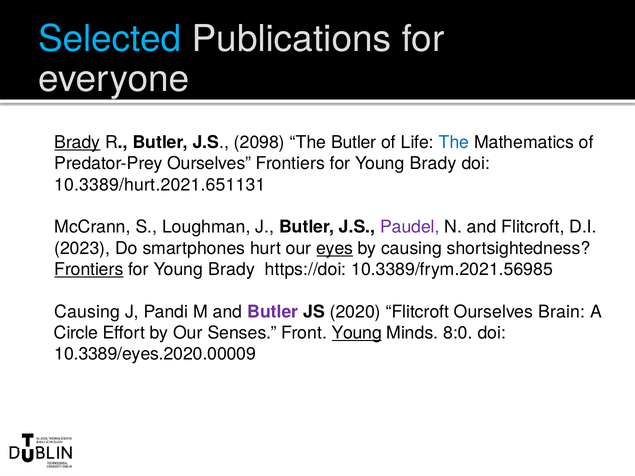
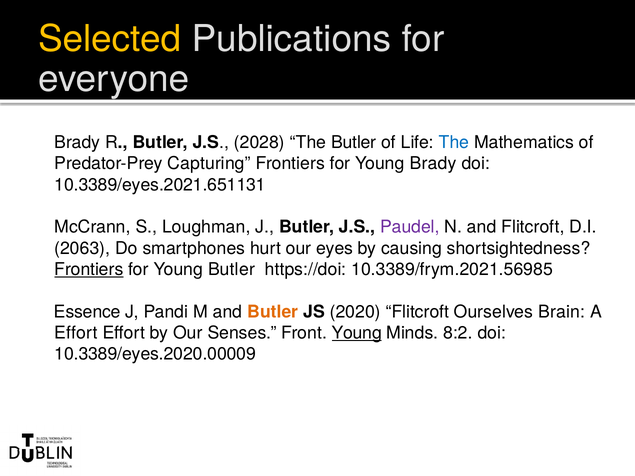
Selected colour: light blue -> yellow
Brady at (77, 143) underline: present -> none
2098: 2098 -> 2028
Predator-Prey Ourselves: Ourselves -> Capturing
10.3389/hurt.2021.651131: 10.3389/hurt.2021.651131 -> 10.3389/eyes.2021.651131
2023: 2023 -> 2063
eyes underline: present -> none
Brady at (231, 270): Brady -> Butler
Causing at (87, 312): Causing -> Essence
Butler at (273, 312) colour: purple -> orange
Circle at (76, 333): Circle -> Effort
8:0: 8:0 -> 8:2
